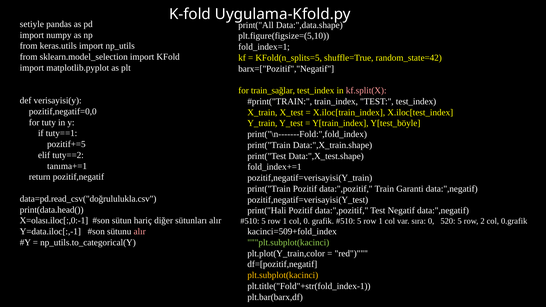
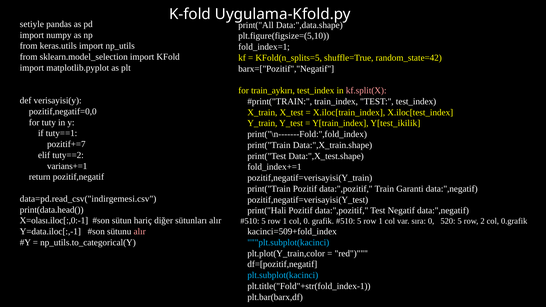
train_sağlar: train_sağlar -> train_aykırı
Y[test_böyle: Y[test_böyle -> Y[test_ikilik
pozitif+=5: pozitif+=5 -> pozitif+=7
tanıma+=1: tanıma+=1 -> varians+=1
data=pd.read_csv("doğrululukla.csv: data=pd.read_csv("doğrululukla.csv -> data=pd.read_csv("indirgemesi.csv
plt.subplot(kacinci at (288, 243) colour: light green -> light blue
plt.subplot(kacinci at (283, 275) colour: yellow -> light blue
